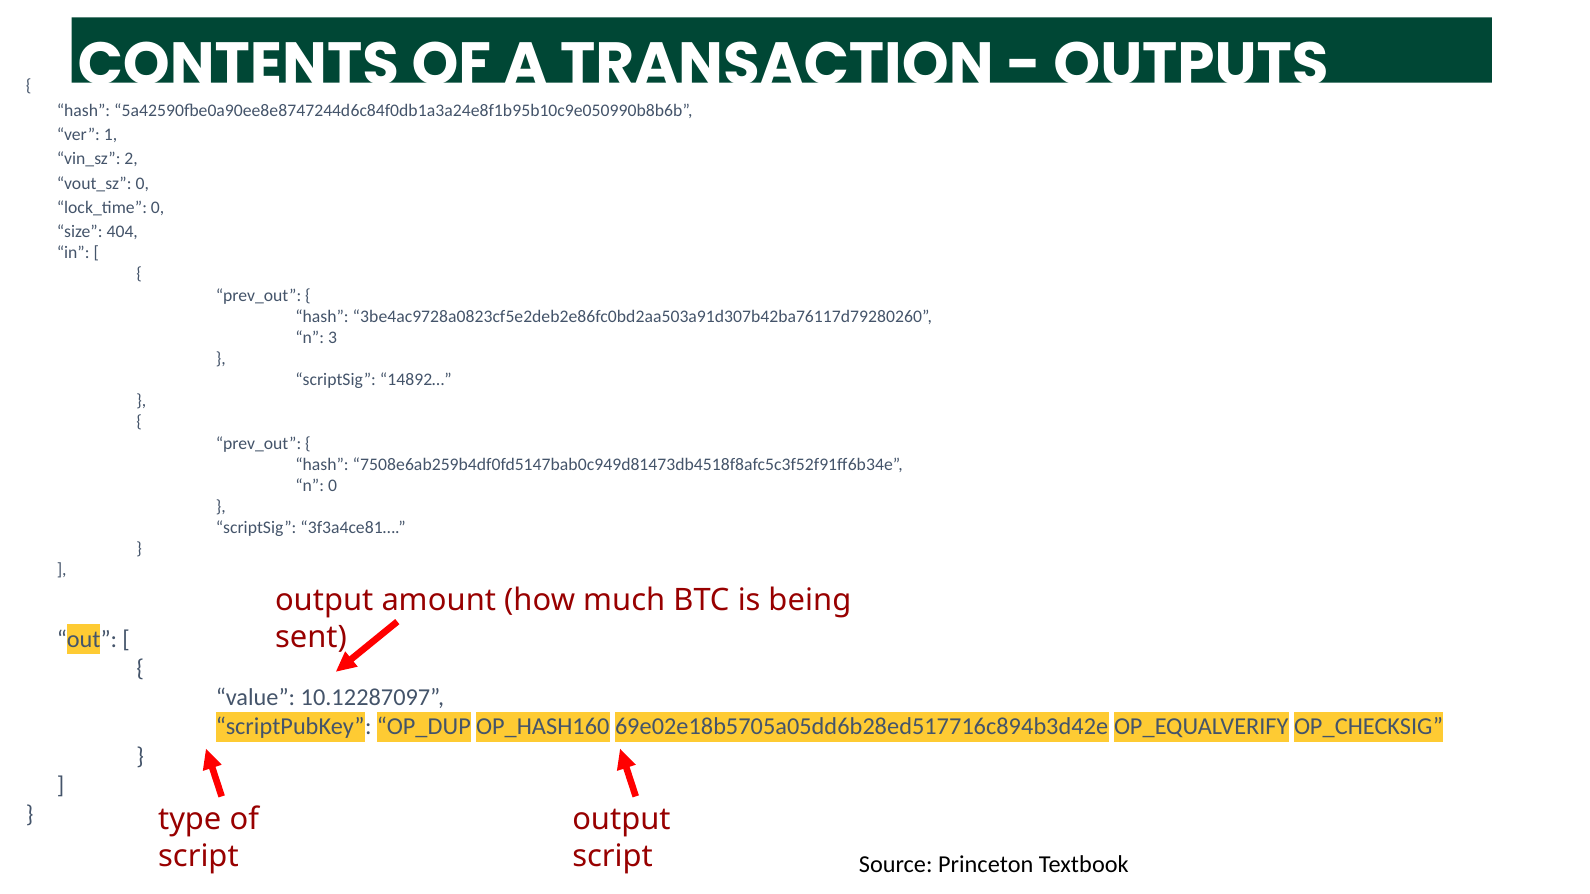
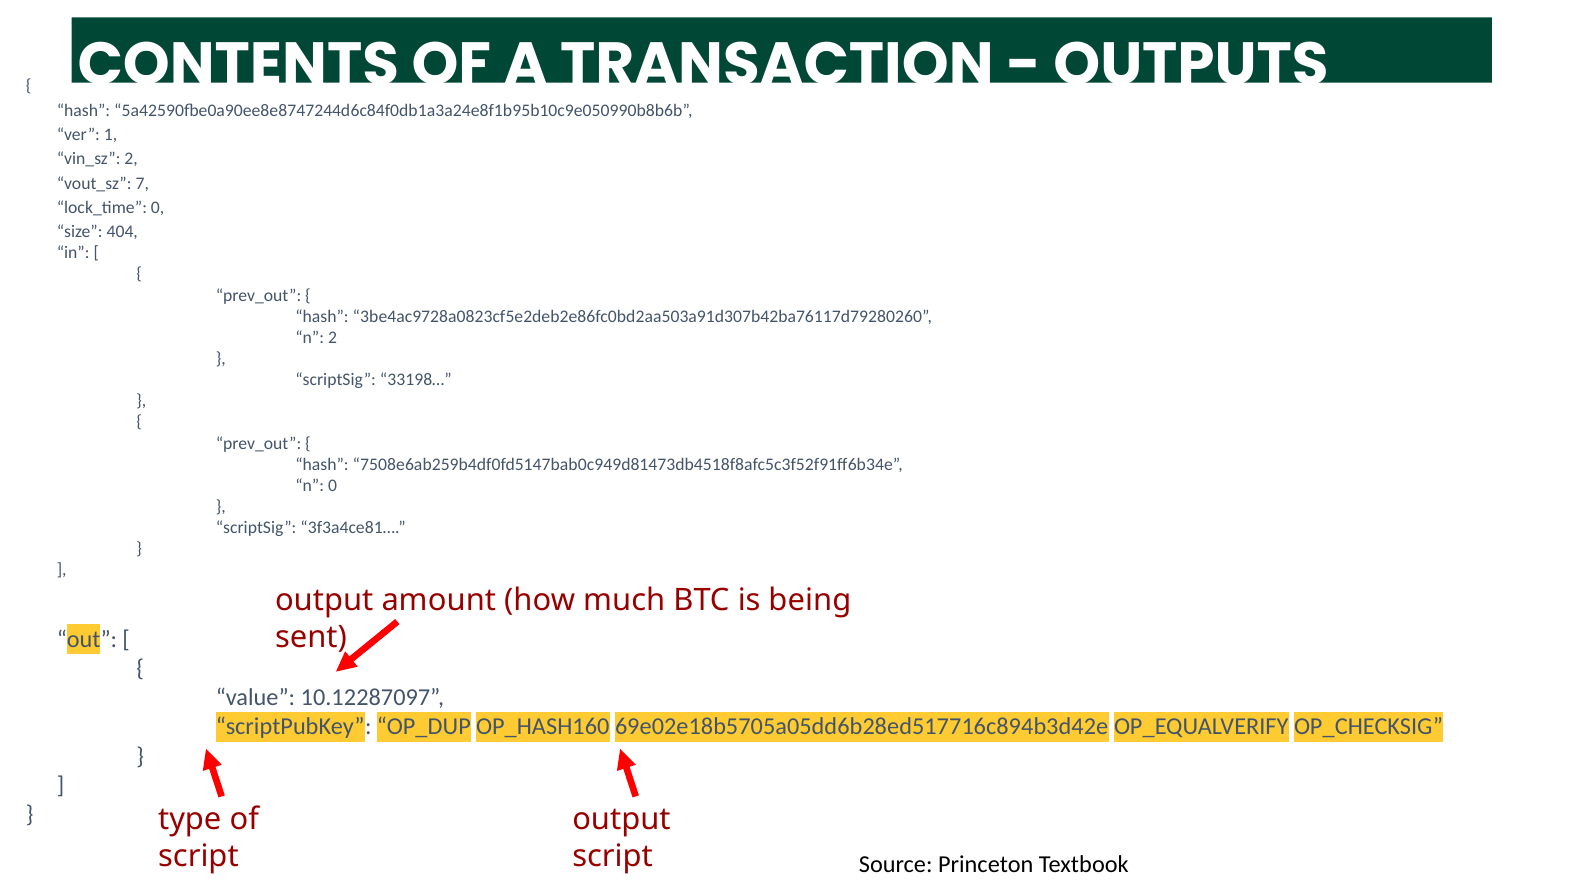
vout_sz 0: 0 -> 7
n 3: 3 -> 2
14892…: 14892… -> 33198…
